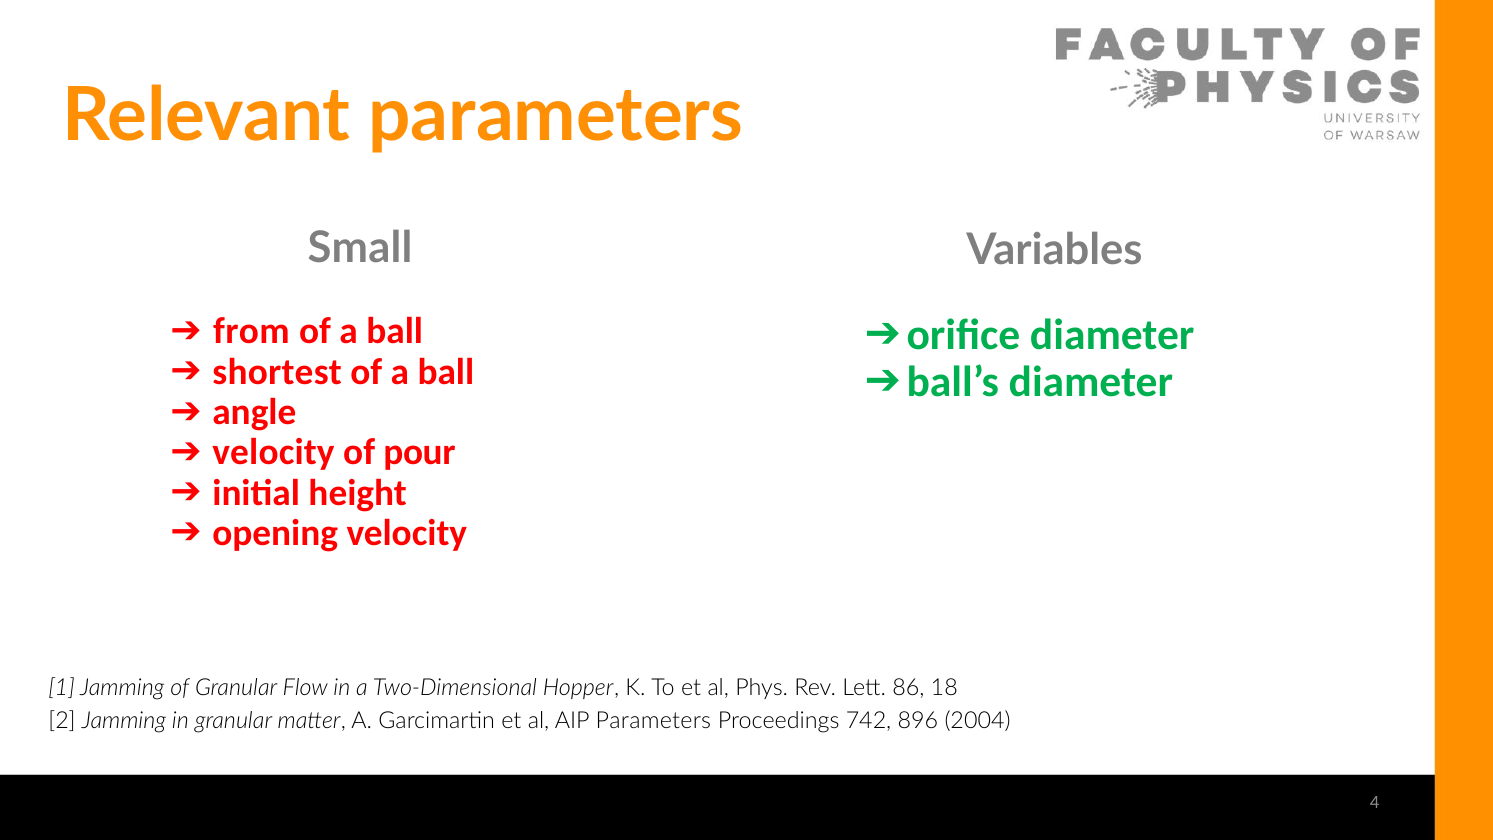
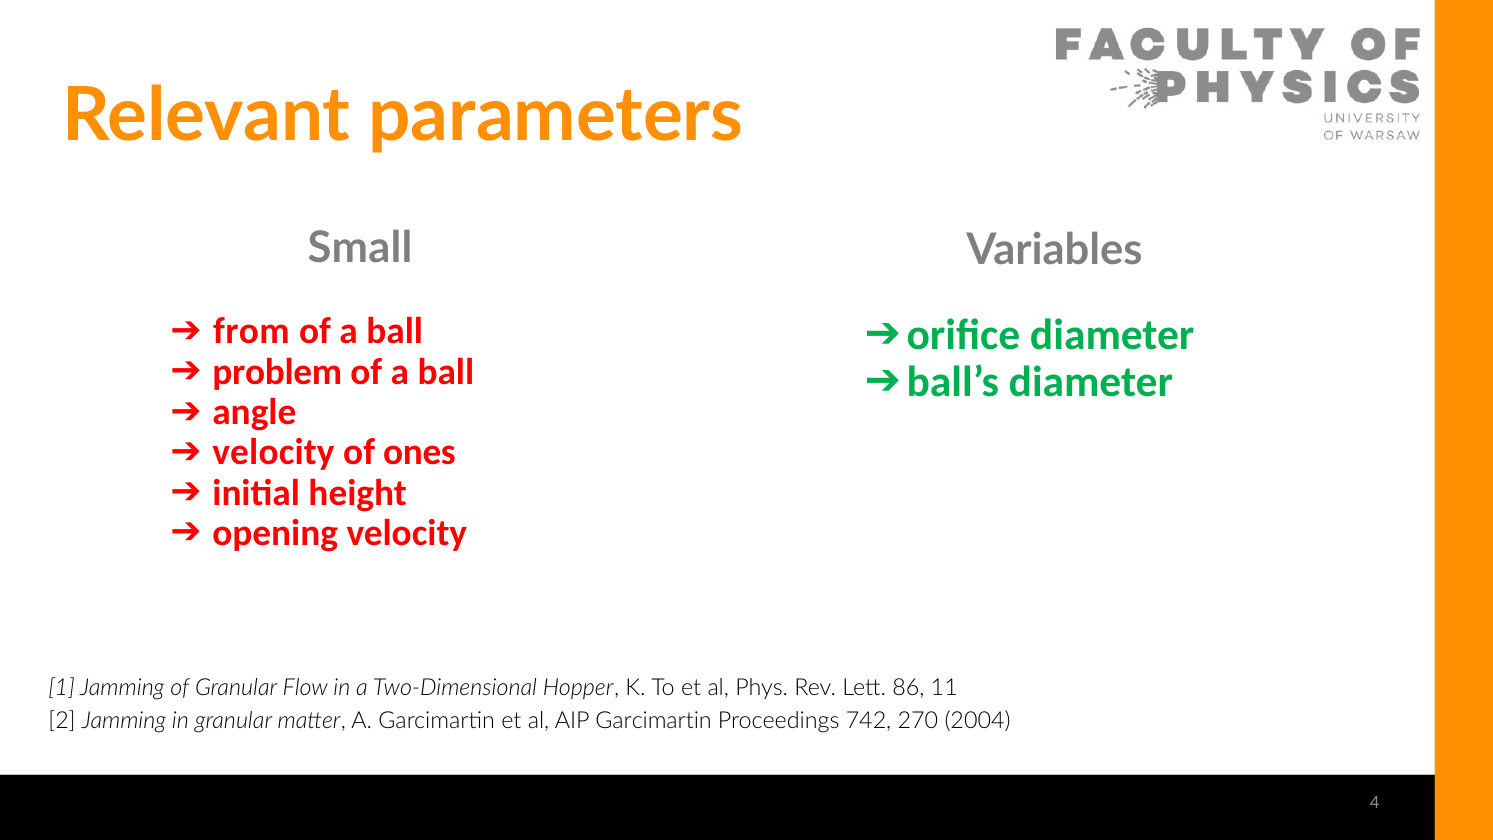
shortest: shortest -> problem
pour: pour -> ones
18: 18 -> 11
AIP Parameters: Parameters -> Garcimartin
896: 896 -> 270
